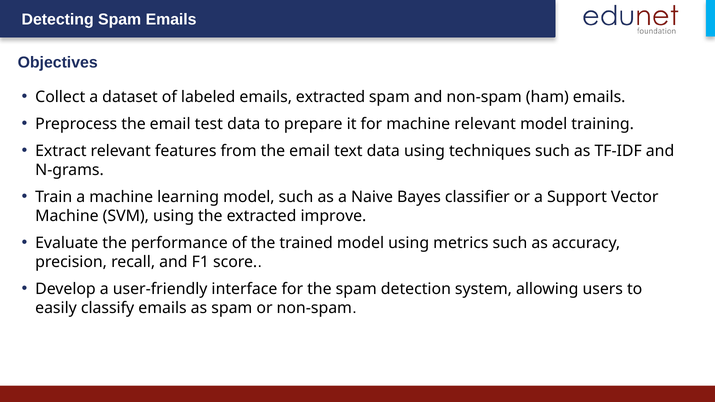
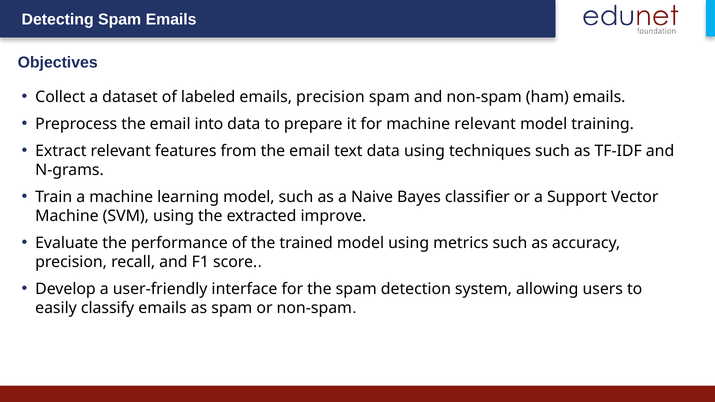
emails extracted: extracted -> precision
test: test -> into
